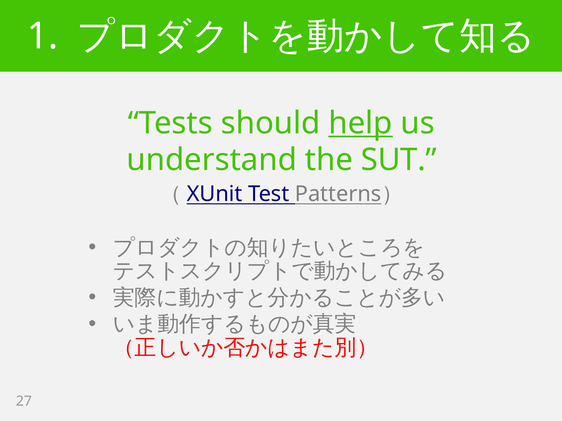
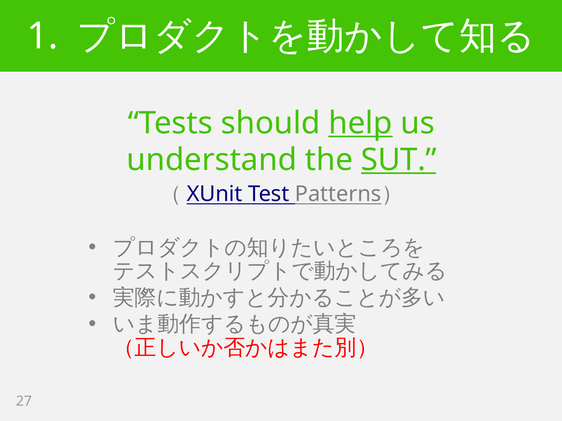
SUT underline: none -> present
